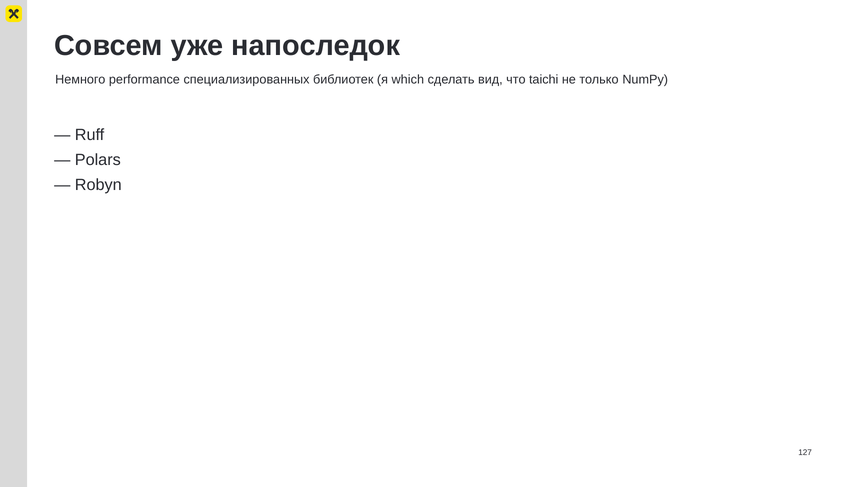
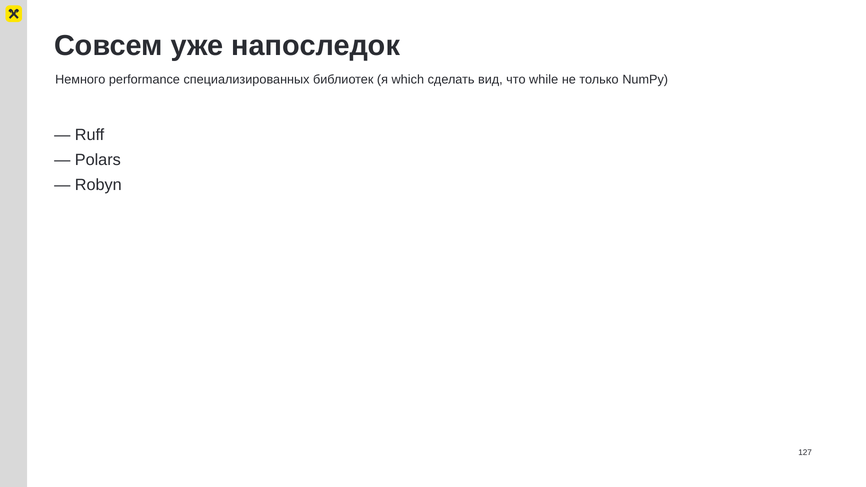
taichi: taichi -> while
